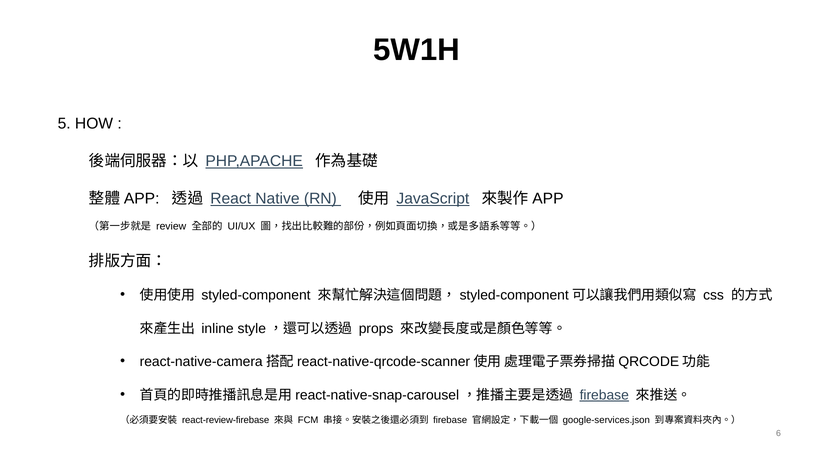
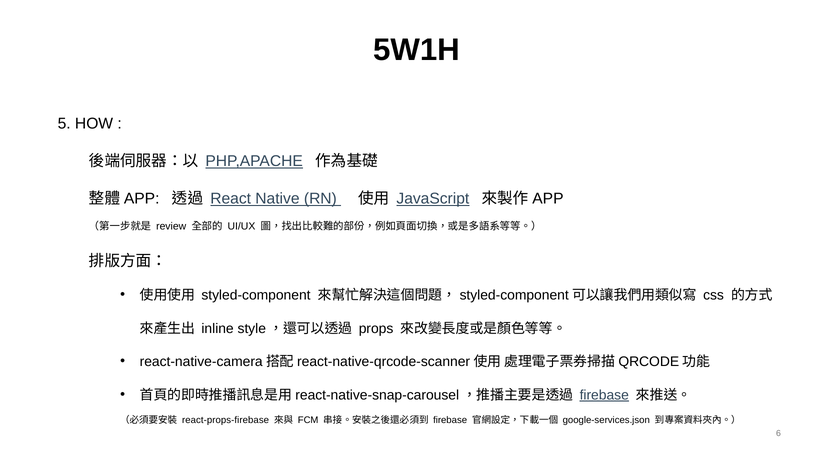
react-review-firebase: react-review-firebase -> react-props-firebase
